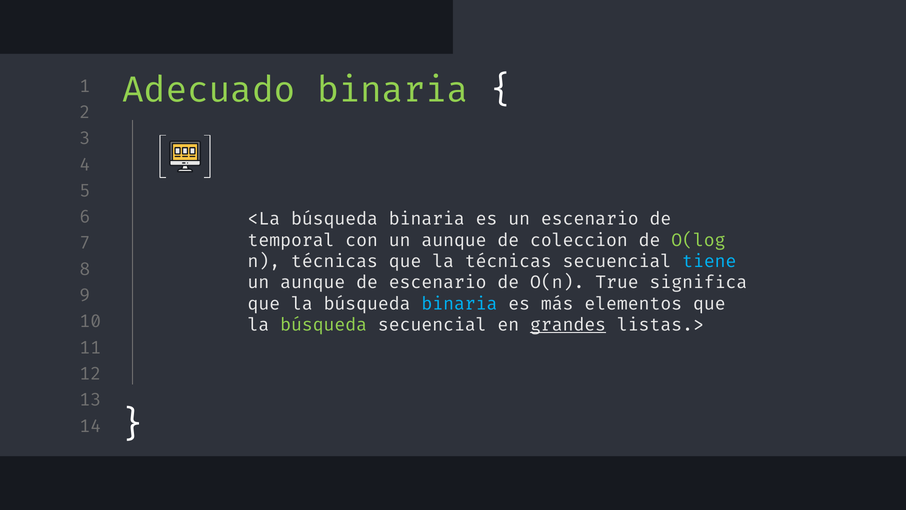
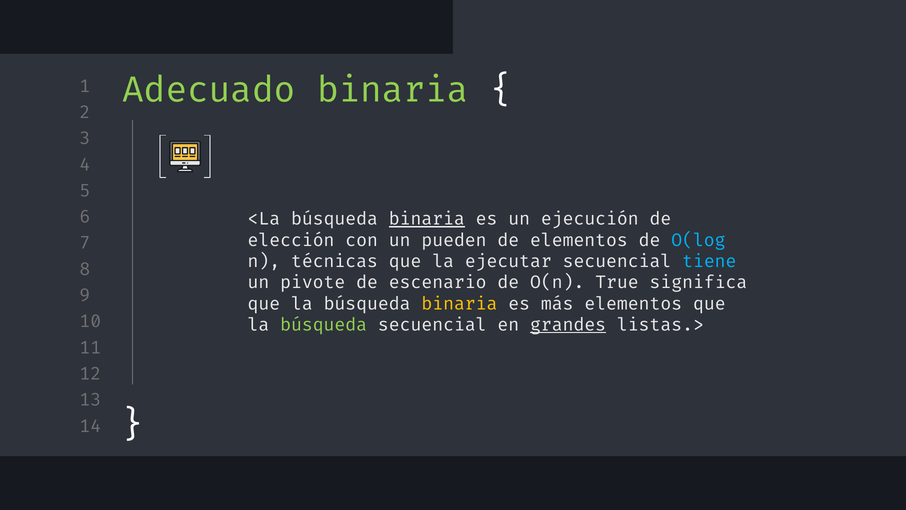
binaria at (427, 219) underline: none -> present
un escenario: escenario -> ejecución
temporal: temporal -> elección
con un aunque: aunque -> pueden
de coleccion: coleccion -> elementos
O(log colour: light green -> light blue
la técnicas: técnicas -> ejecutar
aunque at (313, 282): aunque -> pivote
binaria at (459, 304) colour: light blue -> yellow
